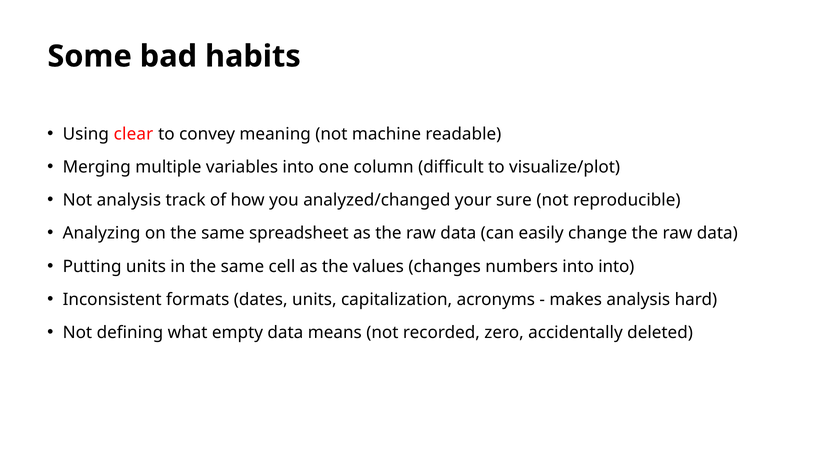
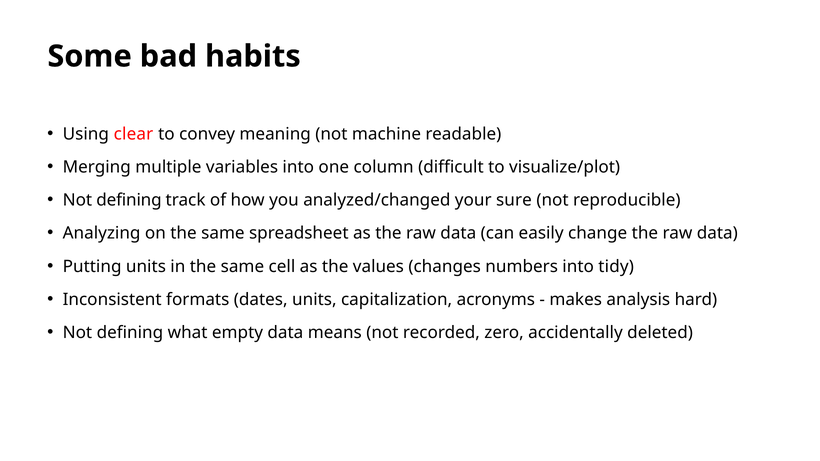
analysis at (129, 200): analysis -> defining
into into: into -> tidy
